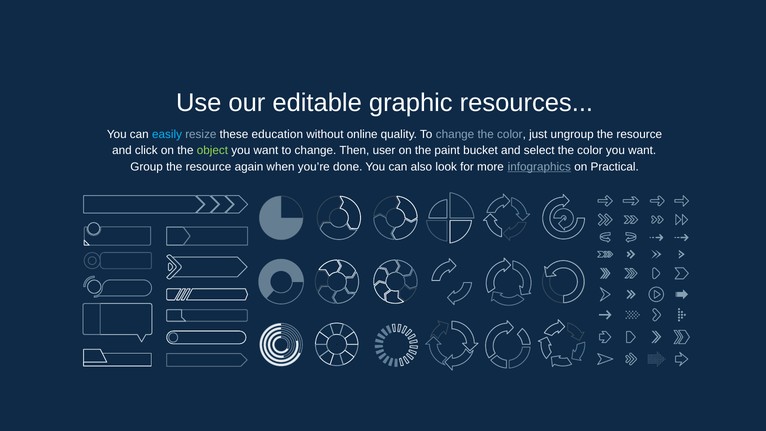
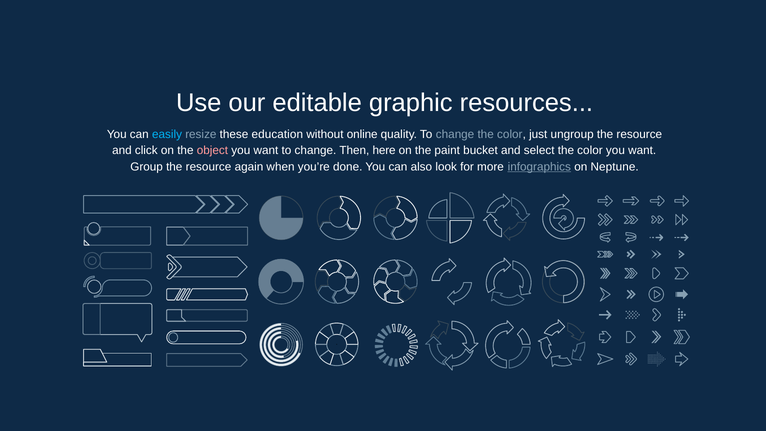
object colour: light green -> pink
user: user -> here
Practical: Practical -> Neptune
